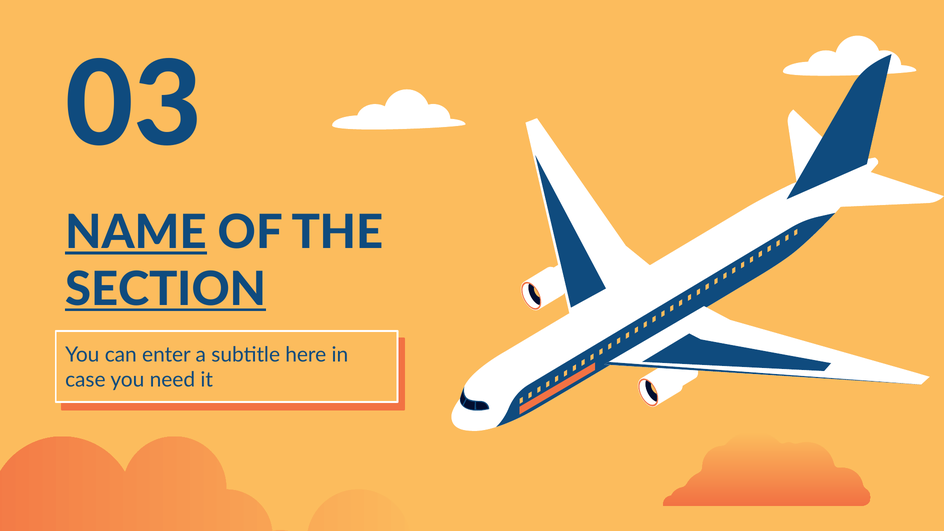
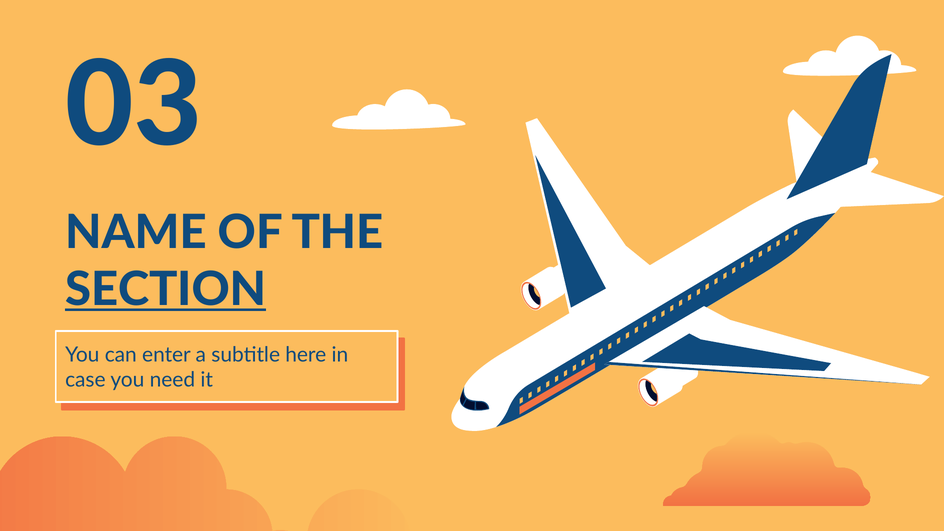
NAME underline: present -> none
